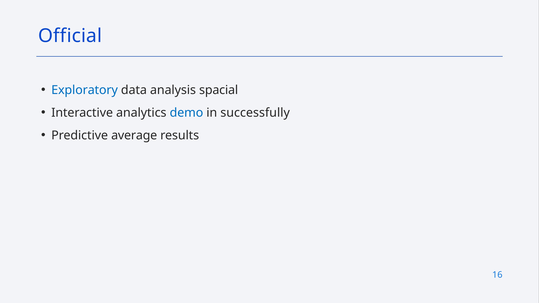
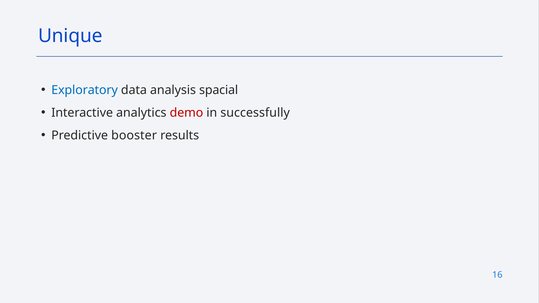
Official: Official -> Unique
demo colour: blue -> red
average: average -> booster
